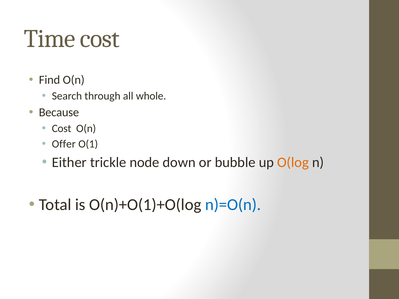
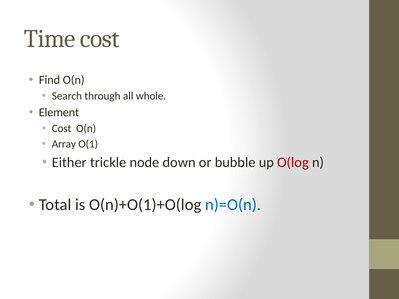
Because: Because -> Element
Offer: Offer -> Array
O(log colour: orange -> red
